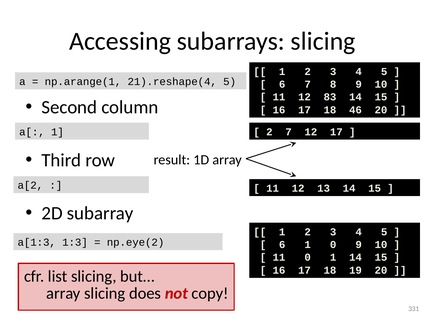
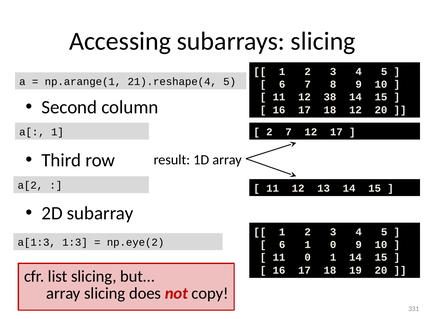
83: 83 -> 38
18 46: 46 -> 12
